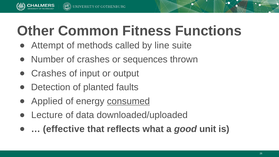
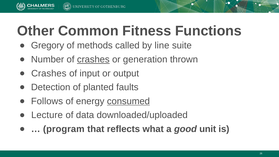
Attempt: Attempt -> Gregory
crashes at (93, 59) underline: none -> present
sequences: sequences -> generation
Applied: Applied -> Follows
effective: effective -> program
